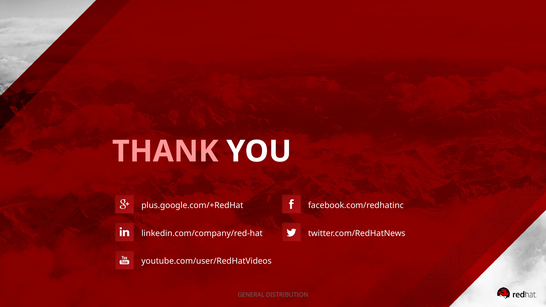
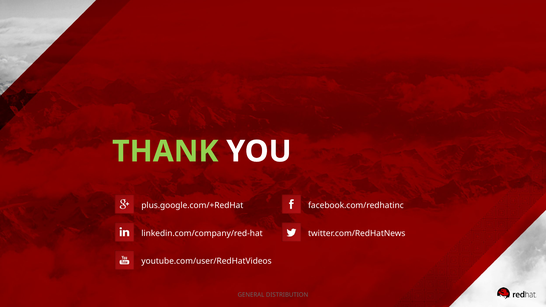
THANK colour: pink -> light green
